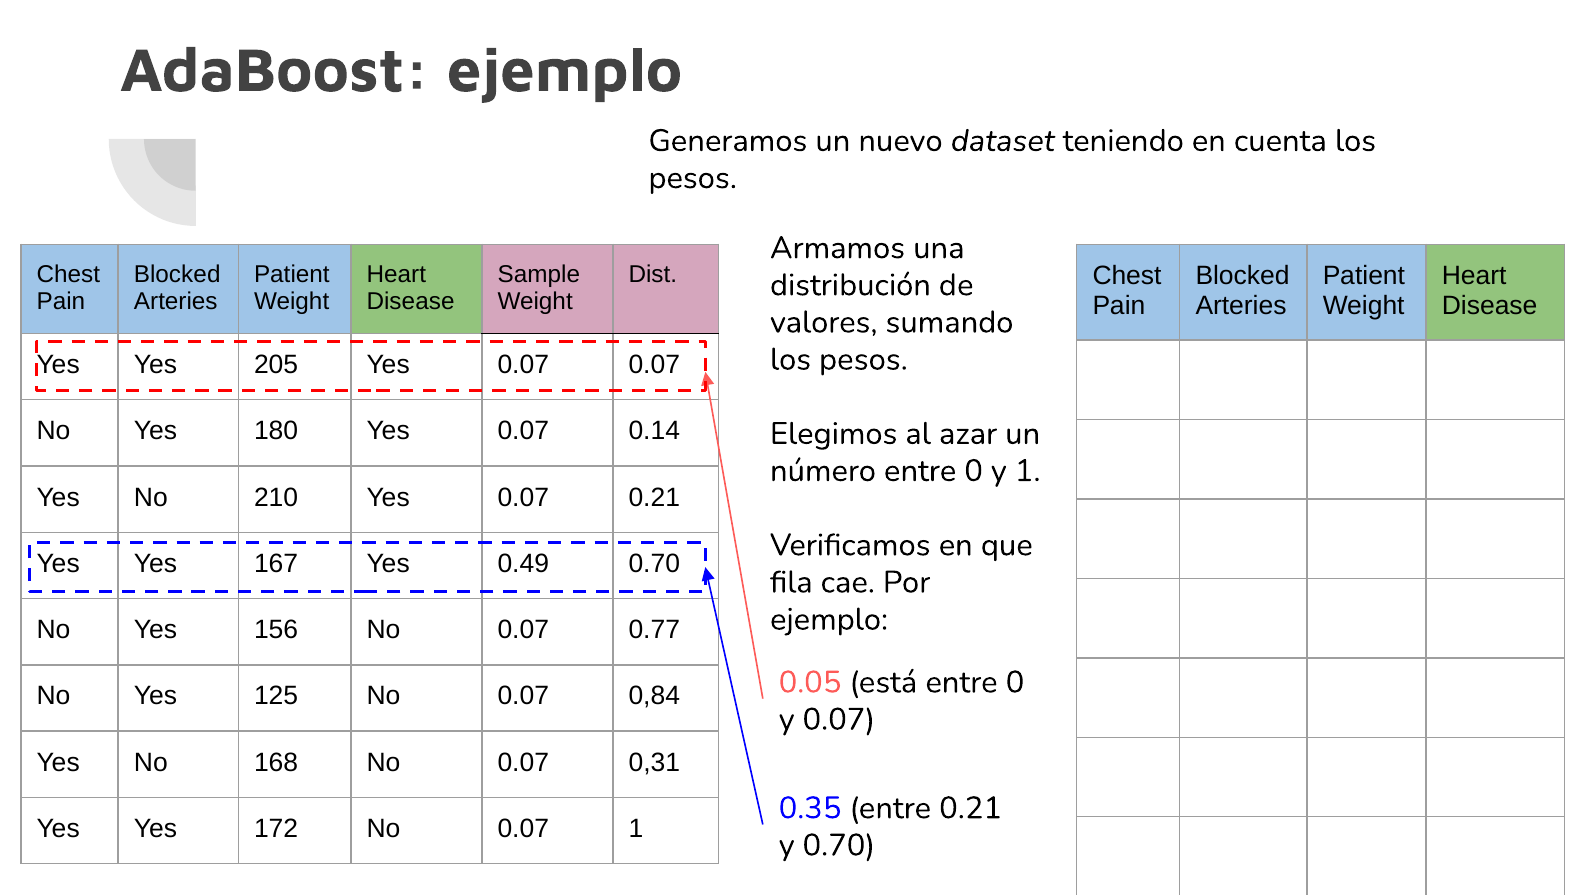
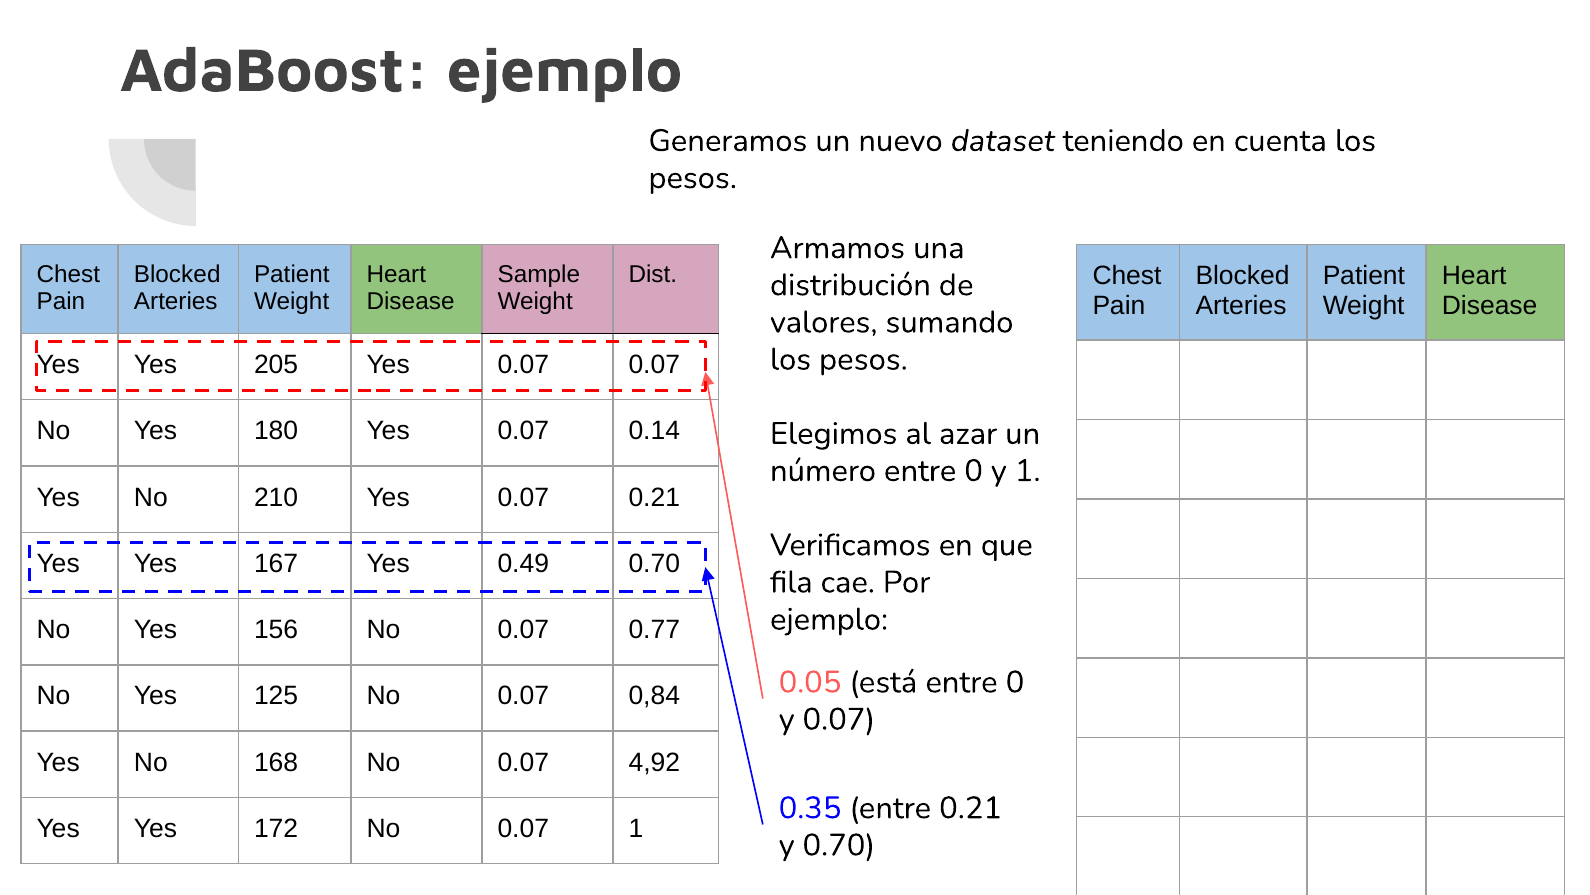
0,31: 0,31 -> 4,92
